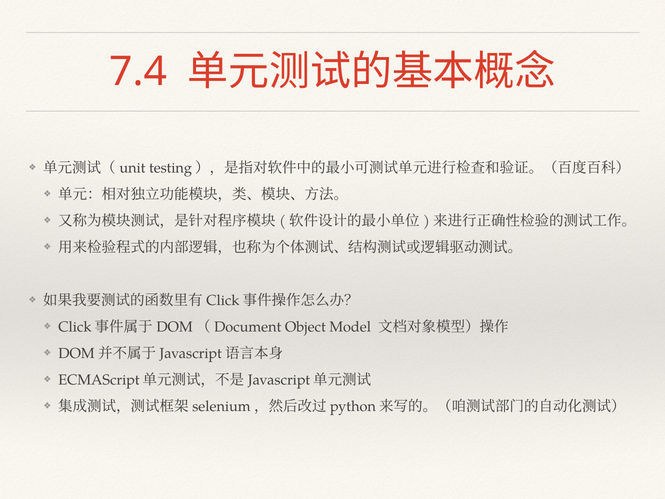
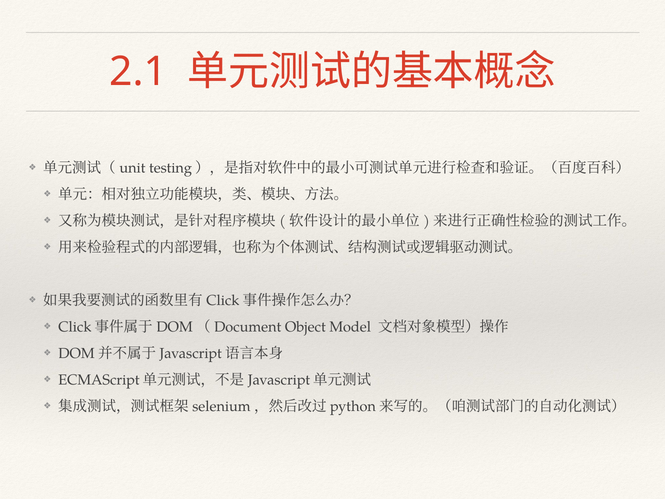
7.4: 7.4 -> 2.1
